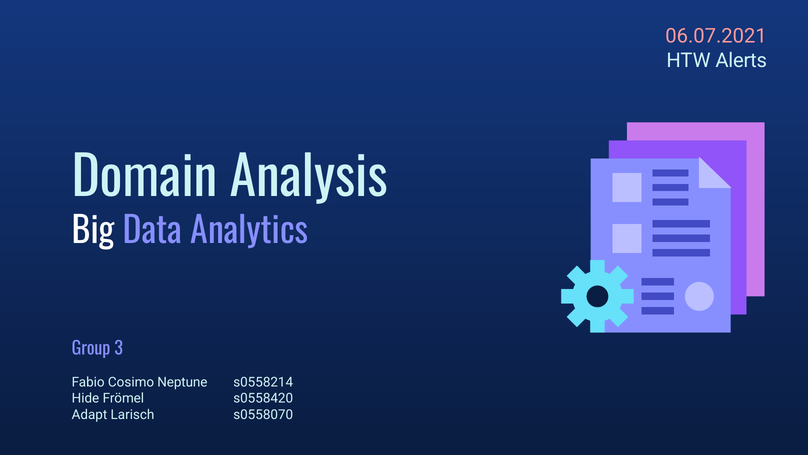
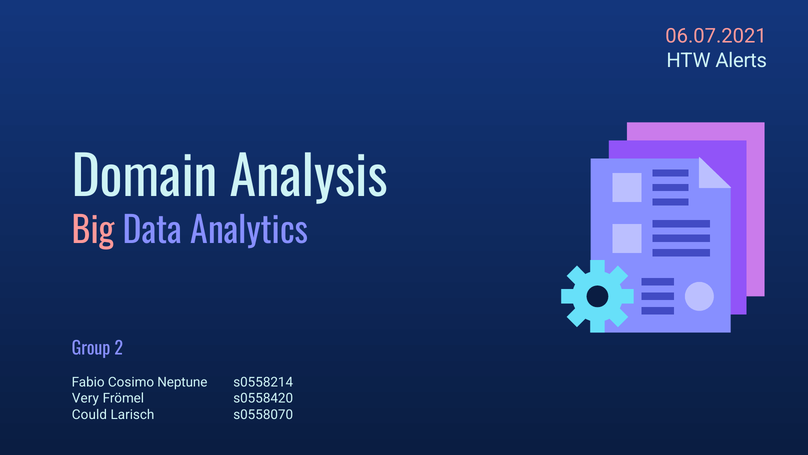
Big colour: white -> pink
3: 3 -> 2
Hide: Hide -> Very
Adapt: Adapt -> Could
